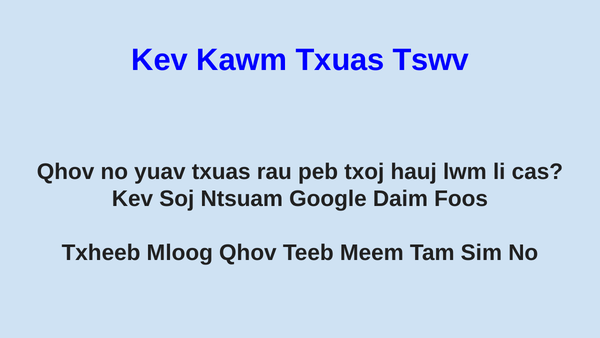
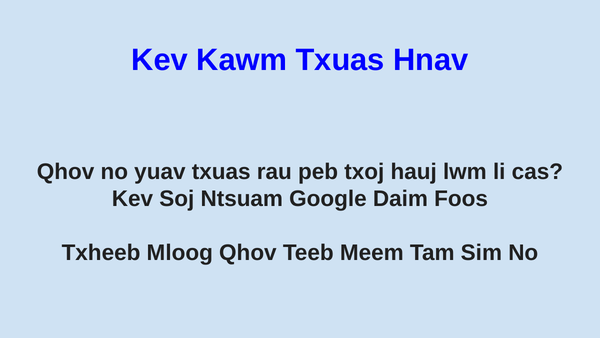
Tswv: Tswv -> Hnav
